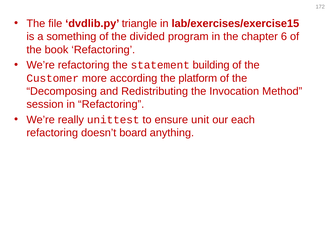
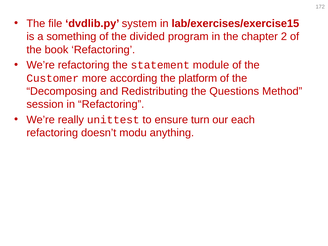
triangle: triangle -> system
6: 6 -> 2
building: building -> module
Invocation: Invocation -> Questions
unit: unit -> turn
board: board -> modu
